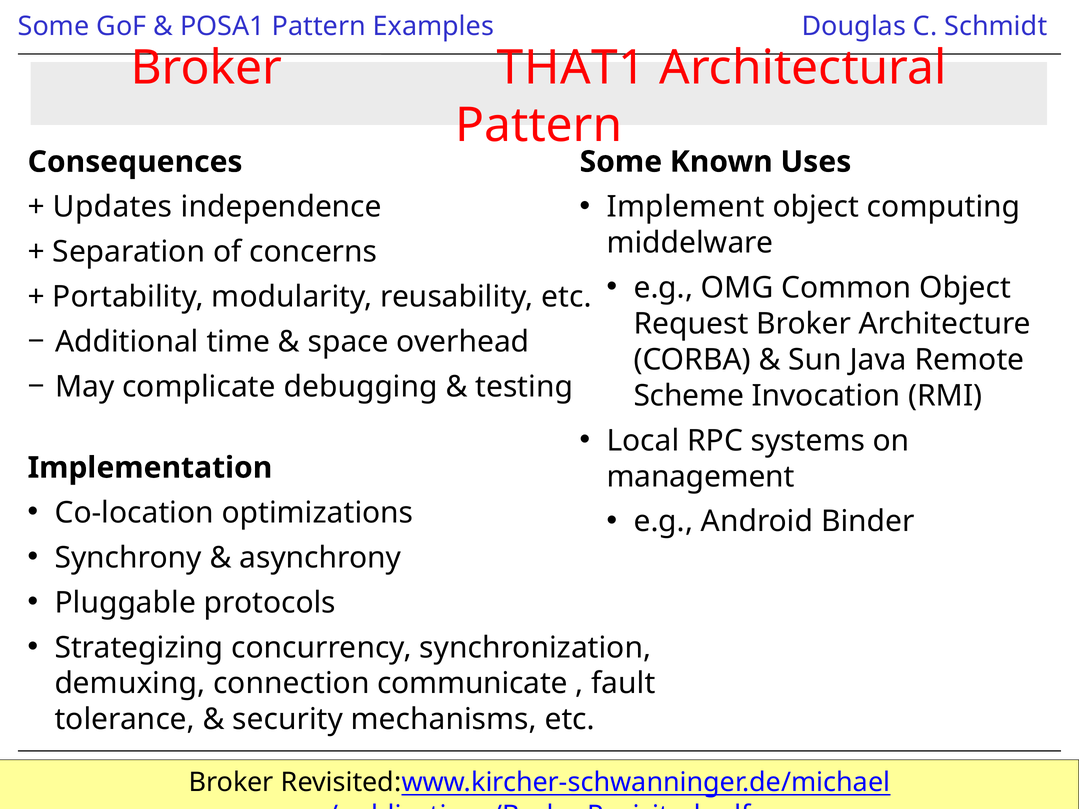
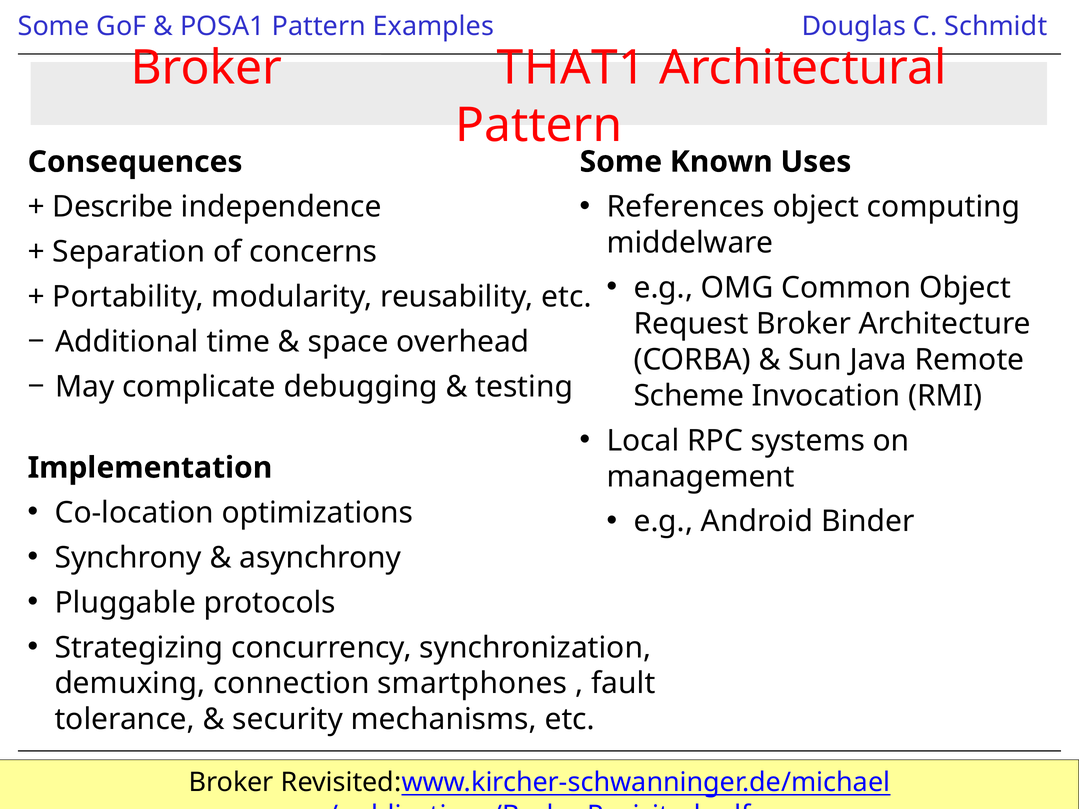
Implement: Implement -> References
Updates: Updates -> Describe
communicate: communicate -> smartphones
